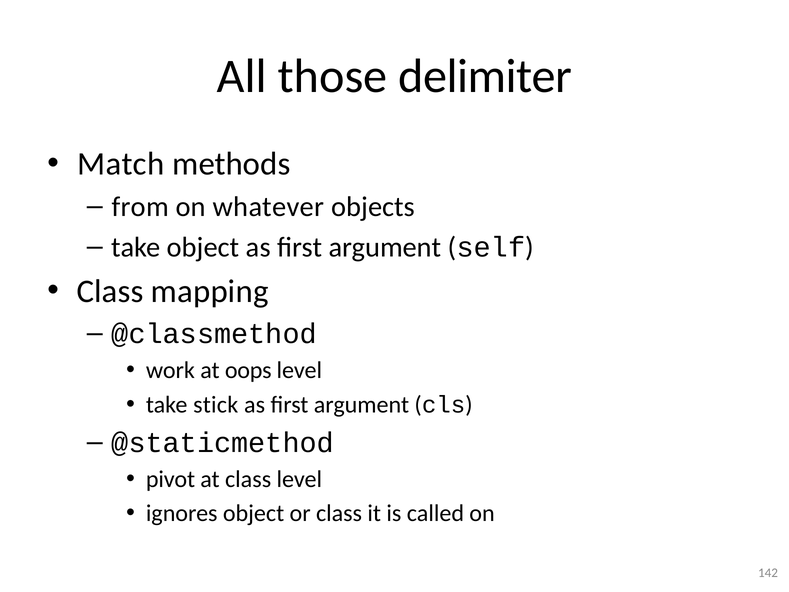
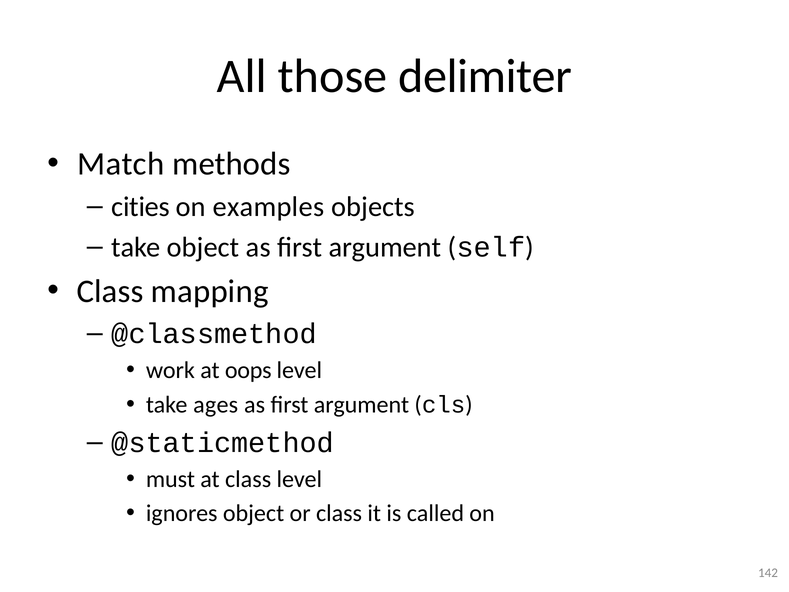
from: from -> cities
whatever: whatever -> examples
stick: stick -> ages
pivot: pivot -> must
